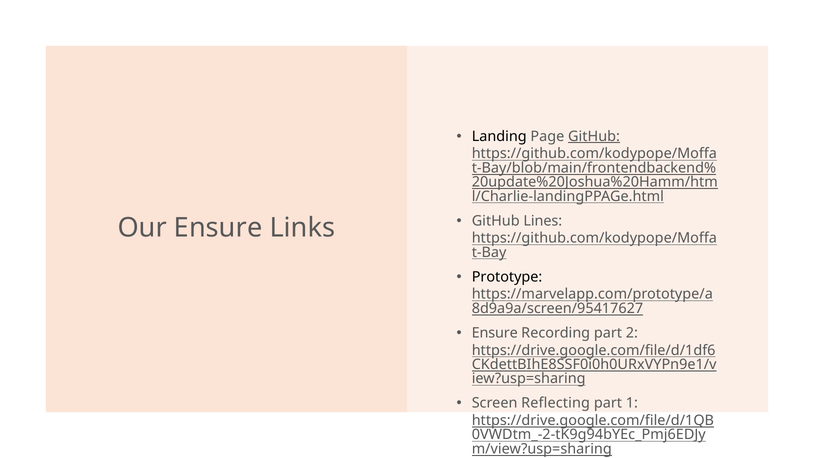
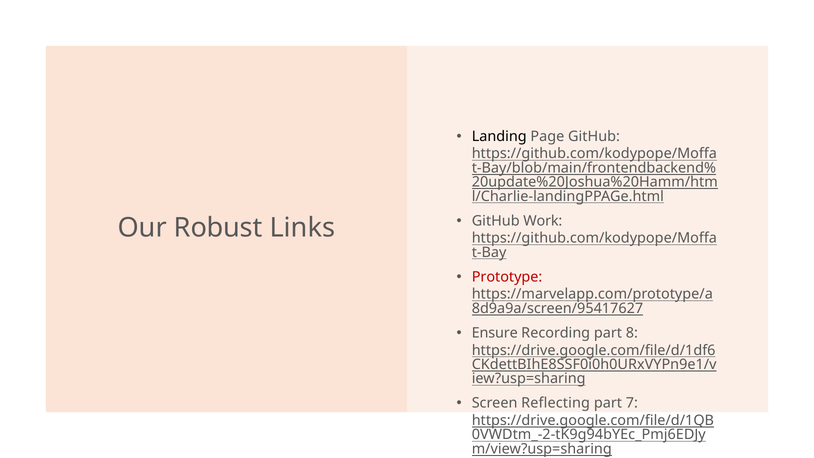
GitHub at (594, 136) underline: present -> none
Lines: Lines -> Work
Our Ensure: Ensure -> Robust
Prototype colour: black -> red
2: 2 -> 8
1: 1 -> 7
